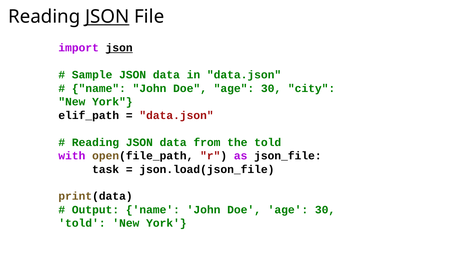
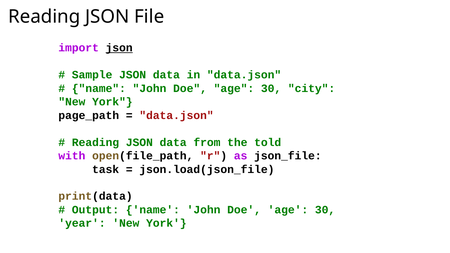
JSON at (107, 17) underline: present -> none
elif_path: elif_path -> page_path
told at (82, 223): told -> year
